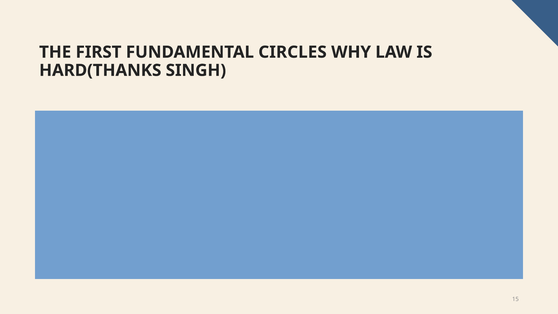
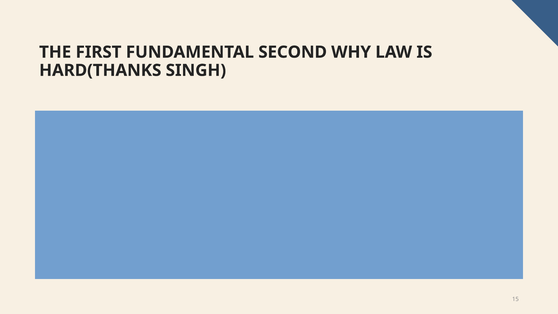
CIRCLES: CIRCLES -> SECOND
